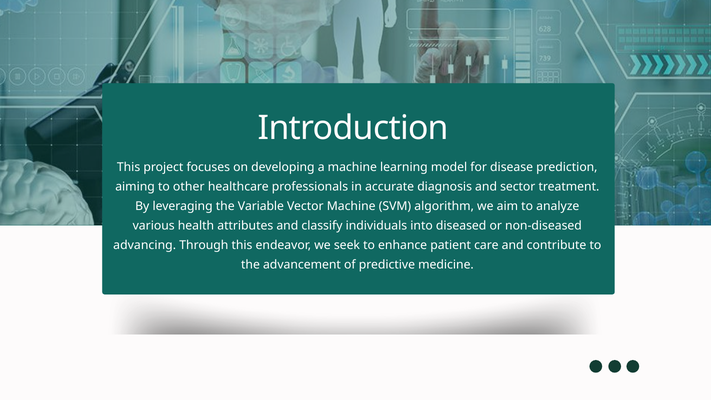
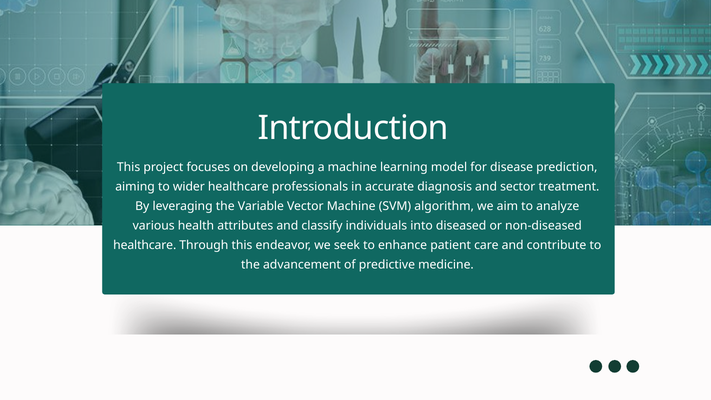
other: other -> wider
advancing at (145, 245): advancing -> healthcare
